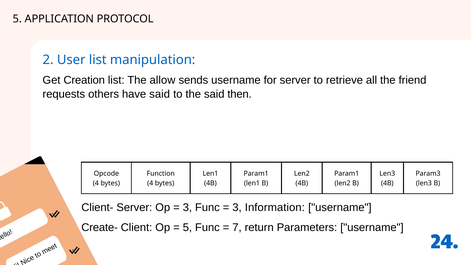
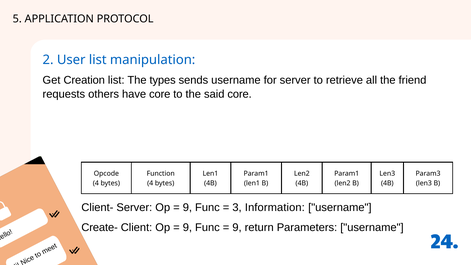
allow: allow -> types
have said: said -> core
said then: then -> core
3 at (187, 208): 3 -> 9
5 at (187, 227): 5 -> 9
7 at (237, 227): 7 -> 9
